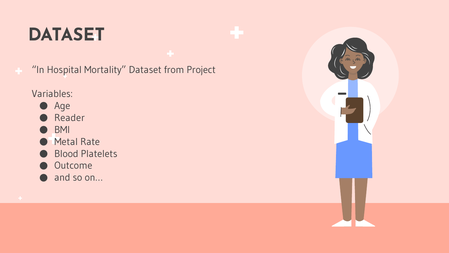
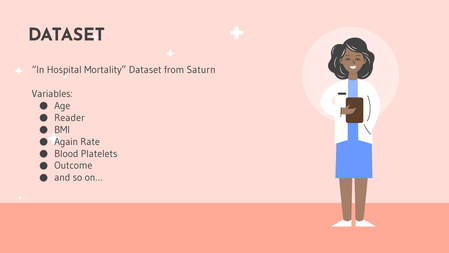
Project: Project -> Saturn
Metal: Metal -> Again
